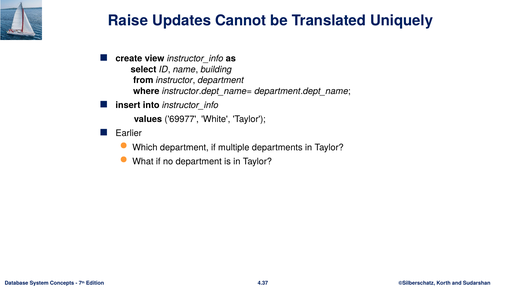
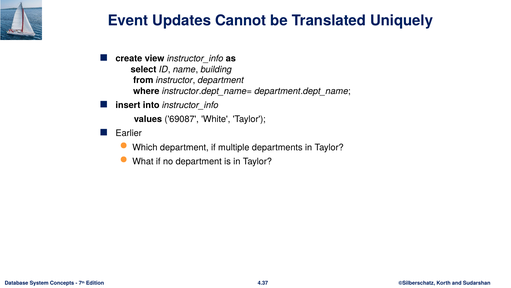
Raise: Raise -> Event
69977: 69977 -> 69087
